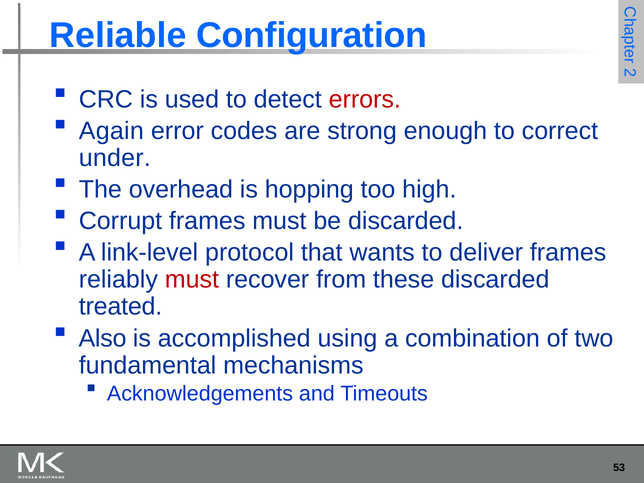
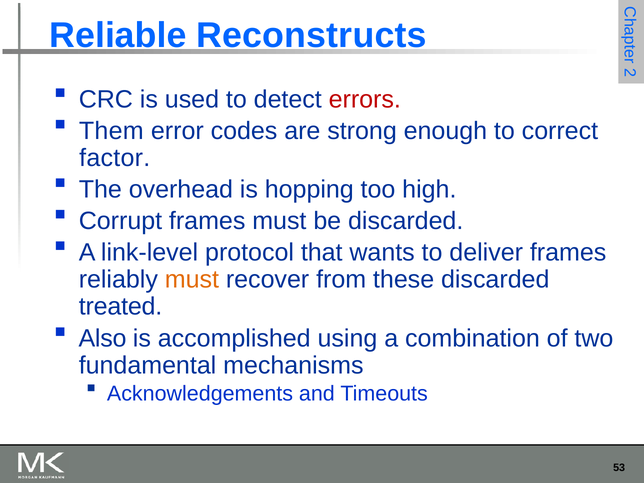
Configuration: Configuration -> Reconstructs
Again: Again -> Them
under: under -> factor
must at (192, 280) colour: red -> orange
